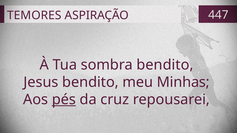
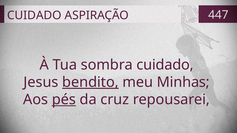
TEMORES at (34, 15): TEMORES -> CUIDADO
sombra bendito: bendito -> cuidado
bendito at (90, 82) underline: none -> present
